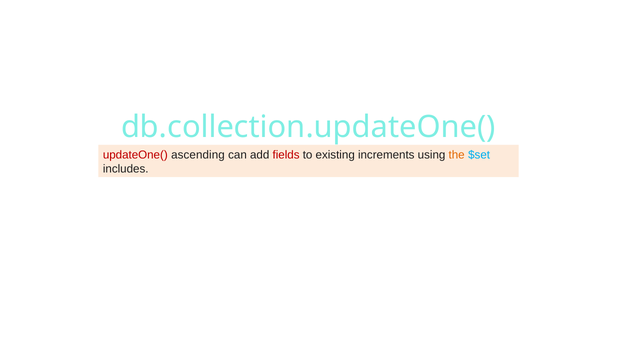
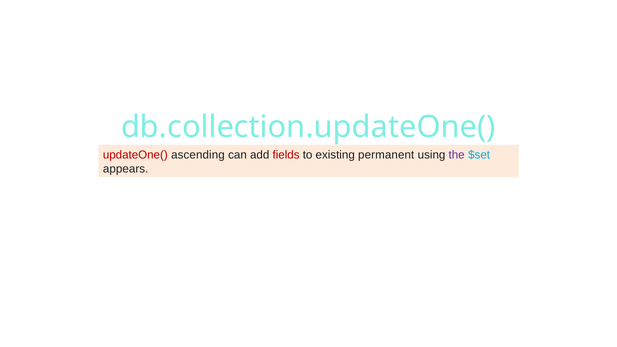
increments: increments -> permanent
the colour: orange -> purple
includes: includes -> appears
